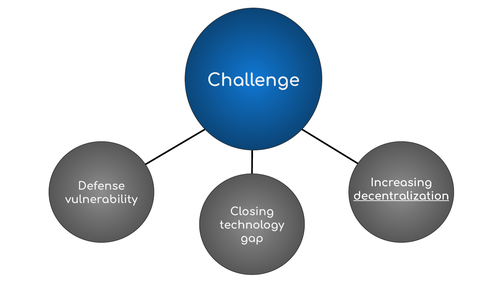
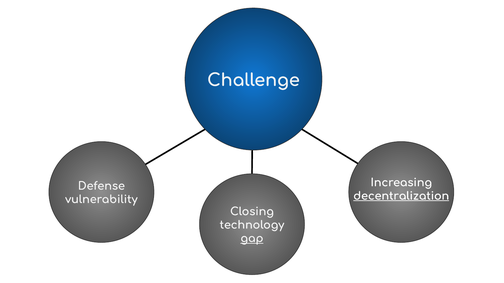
gap underline: none -> present
